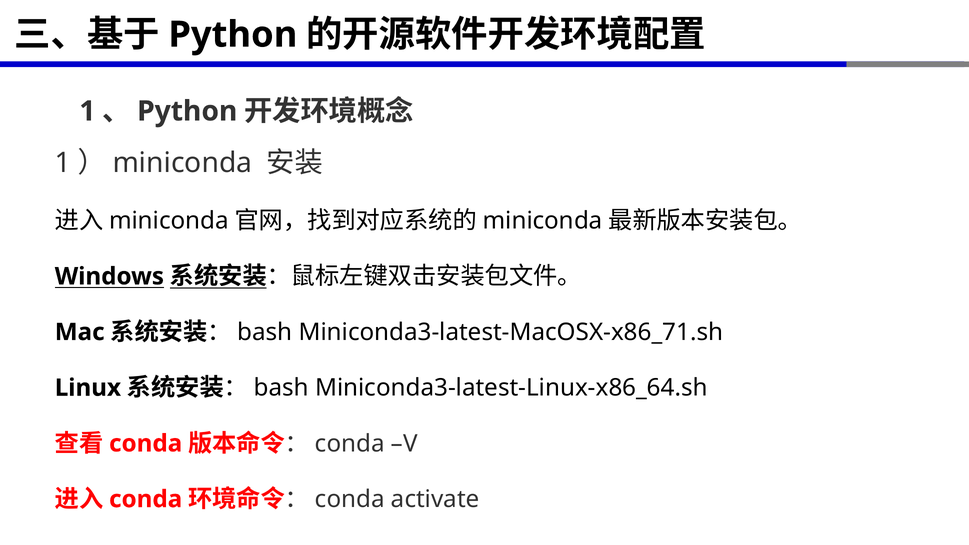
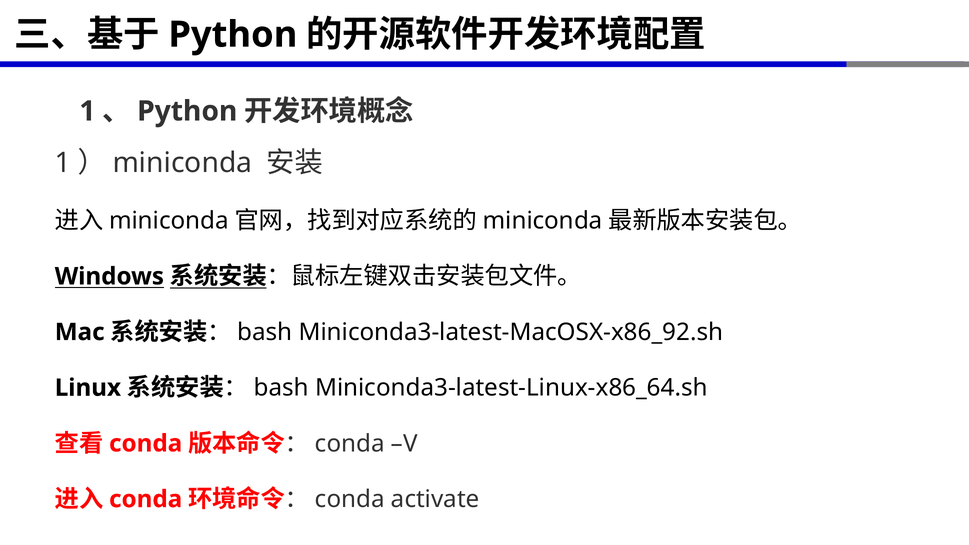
Miniconda3-latest-MacOSX-x86_71.sh: Miniconda3-latest-MacOSX-x86_71.sh -> Miniconda3-latest-MacOSX-x86_92.sh
